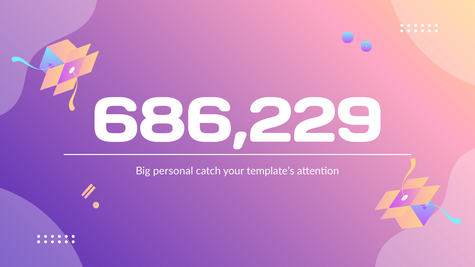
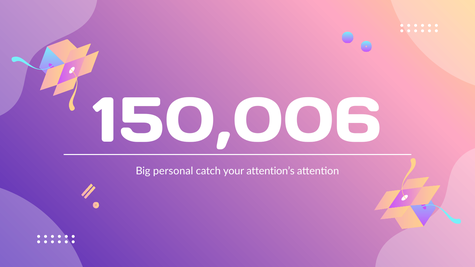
686,229: 686,229 -> 150,006
template’s: template’s -> attention’s
